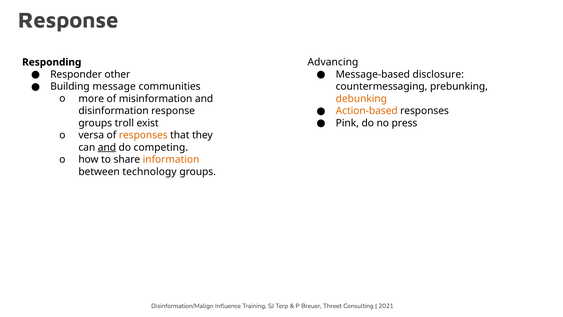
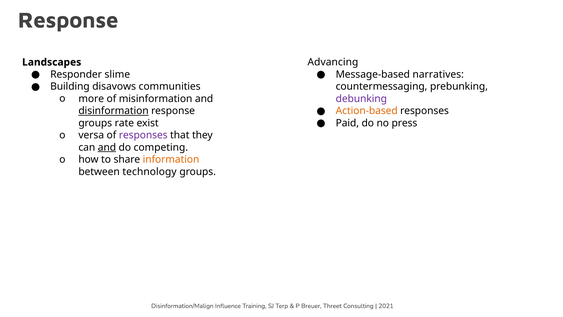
Responding: Responding -> Landscapes
other: other -> slime
disclosure: disclosure -> narratives
message: message -> disavows
debunking colour: orange -> purple
disinformation underline: none -> present
Pink: Pink -> Paid
troll: troll -> rate
responses at (143, 135) colour: orange -> purple
